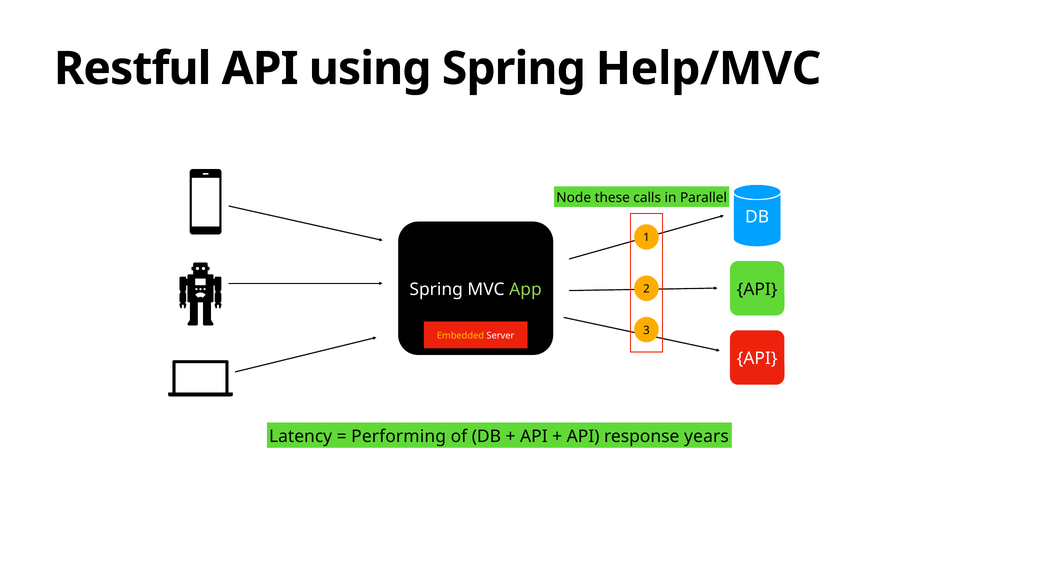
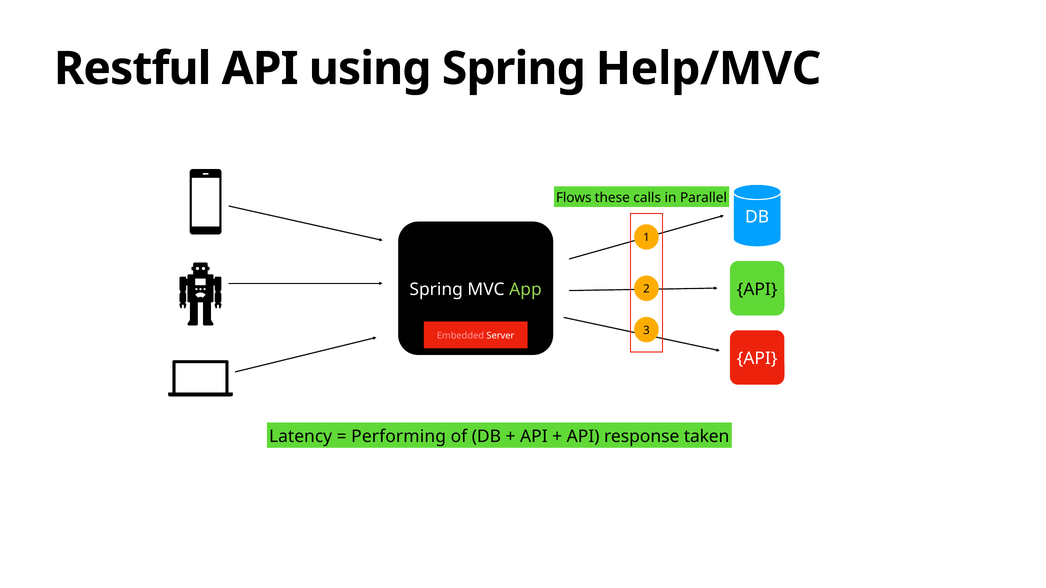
Node: Node -> Flows
Embedded colour: yellow -> pink
years: years -> taken
